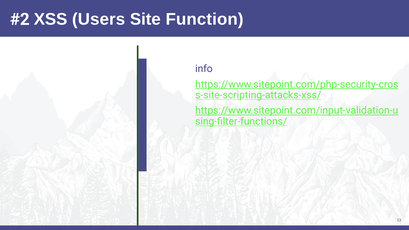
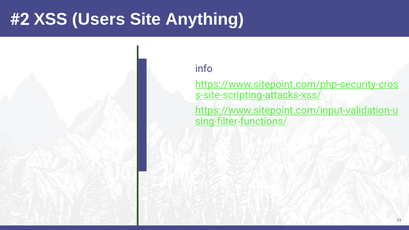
Function: Function -> Anything
